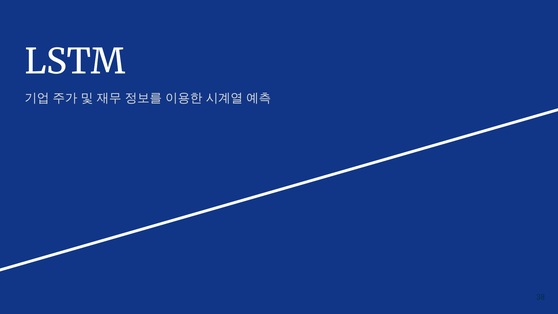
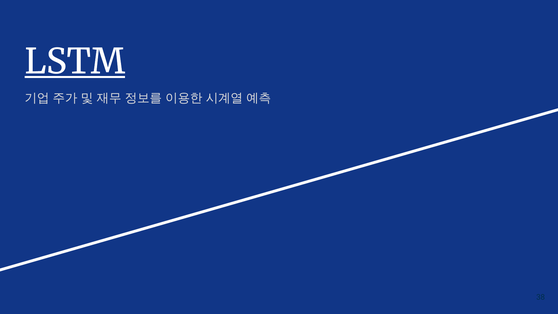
LSTM underline: none -> present
